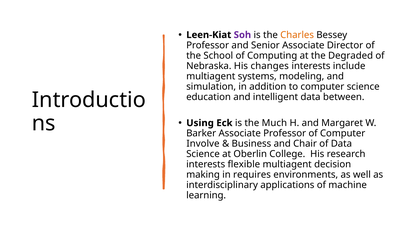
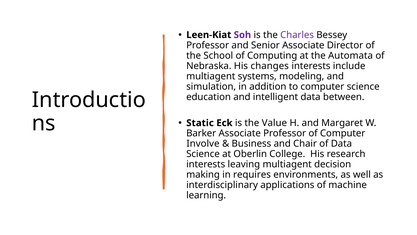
Charles colour: orange -> purple
Degraded: Degraded -> Automata
Using: Using -> Static
Much: Much -> Value
flexible: flexible -> leaving
